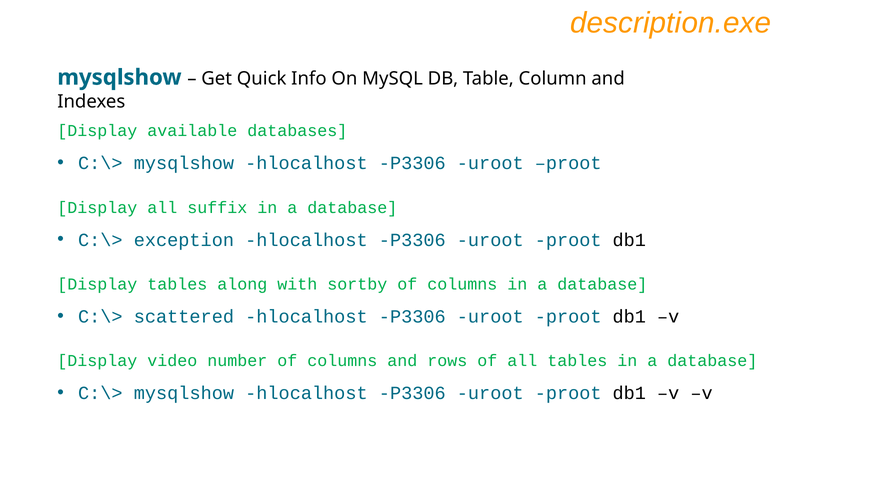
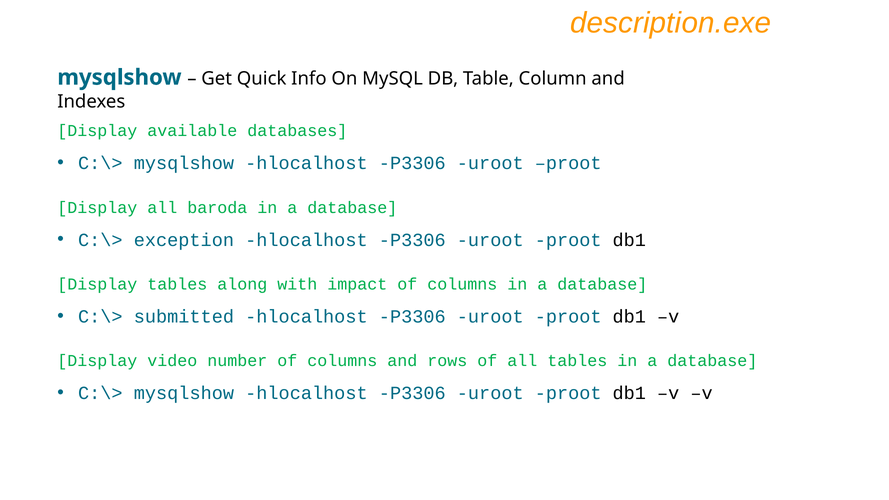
suffix: suffix -> baroda
sortby: sortby -> impact
scattered: scattered -> submitted
